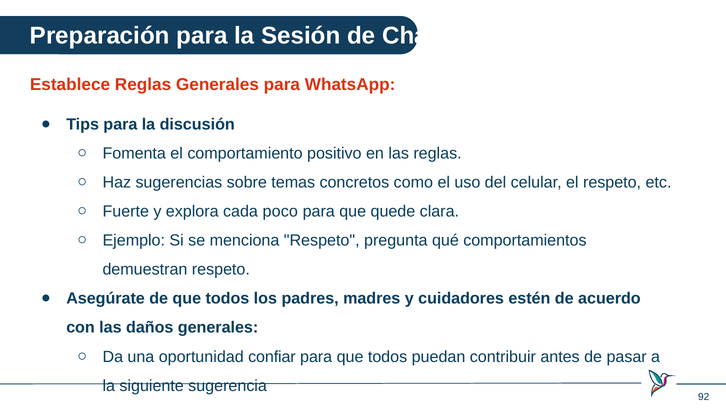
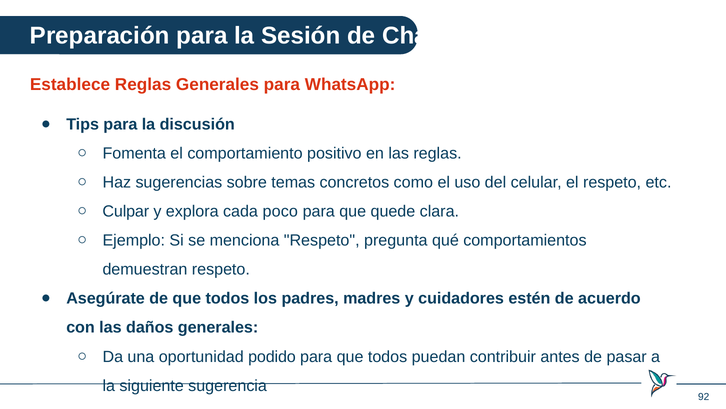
Fuerte: Fuerte -> Culpar
confiar: confiar -> podido
